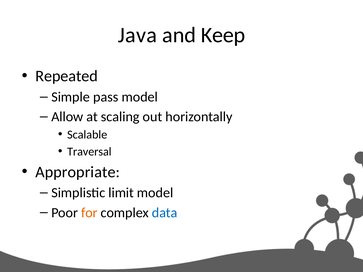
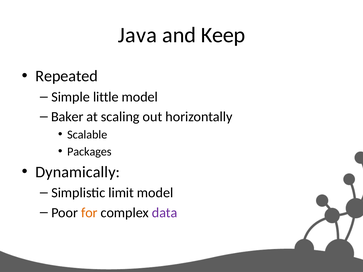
pass: pass -> little
Allow: Allow -> Baker
Traversal: Traversal -> Packages
Appropriate: Appropriate -> Dynamically
data colour: blue -> purple
